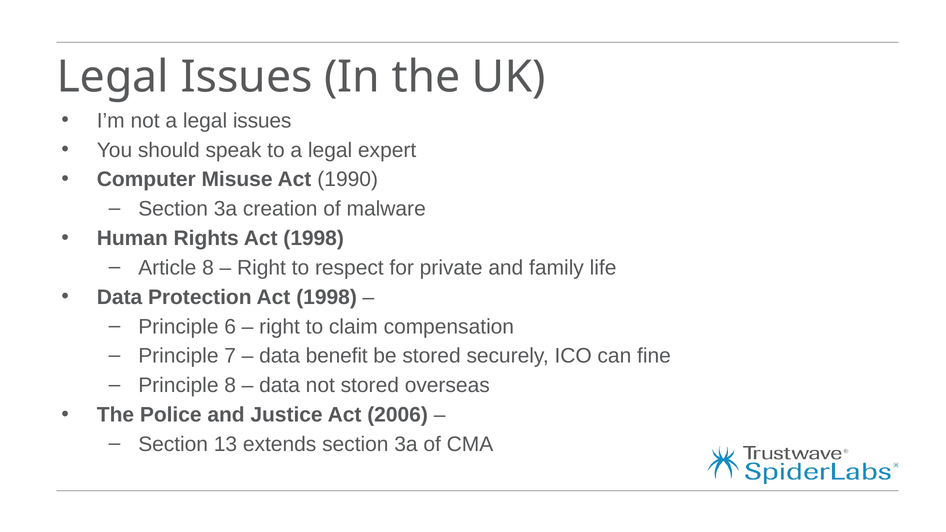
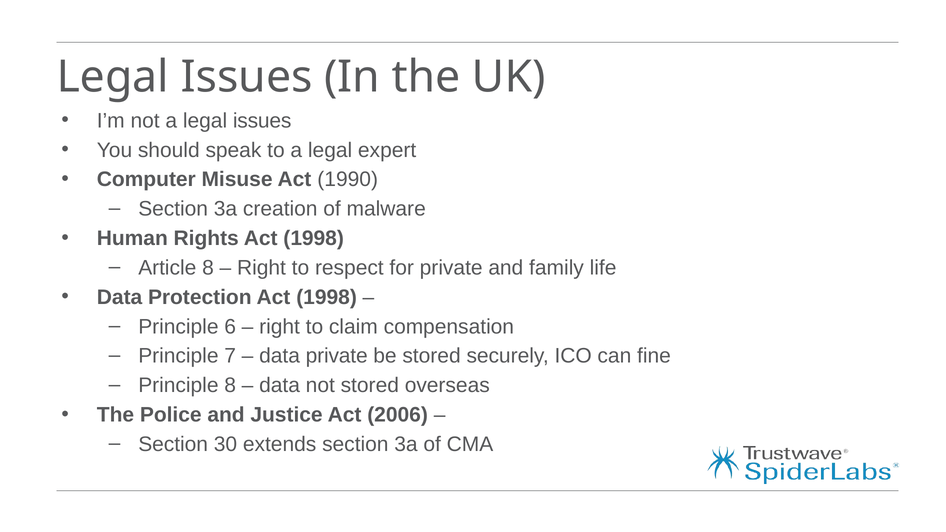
data benefit: benefit -> private
13: 13 -> 30
